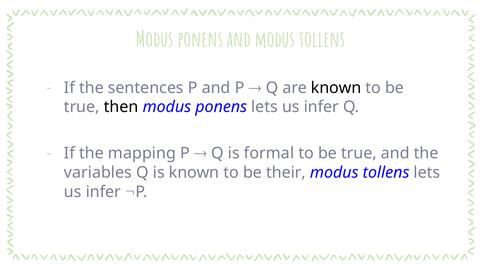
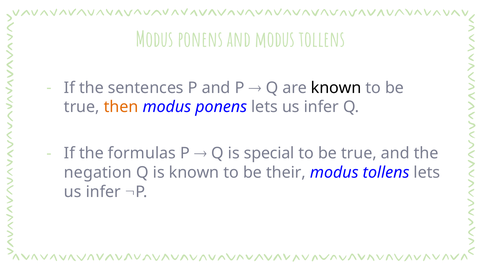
then colour: black -> orange
mapping: mapping -> formulas
formal: formal -> special
variables: variables -> negation
